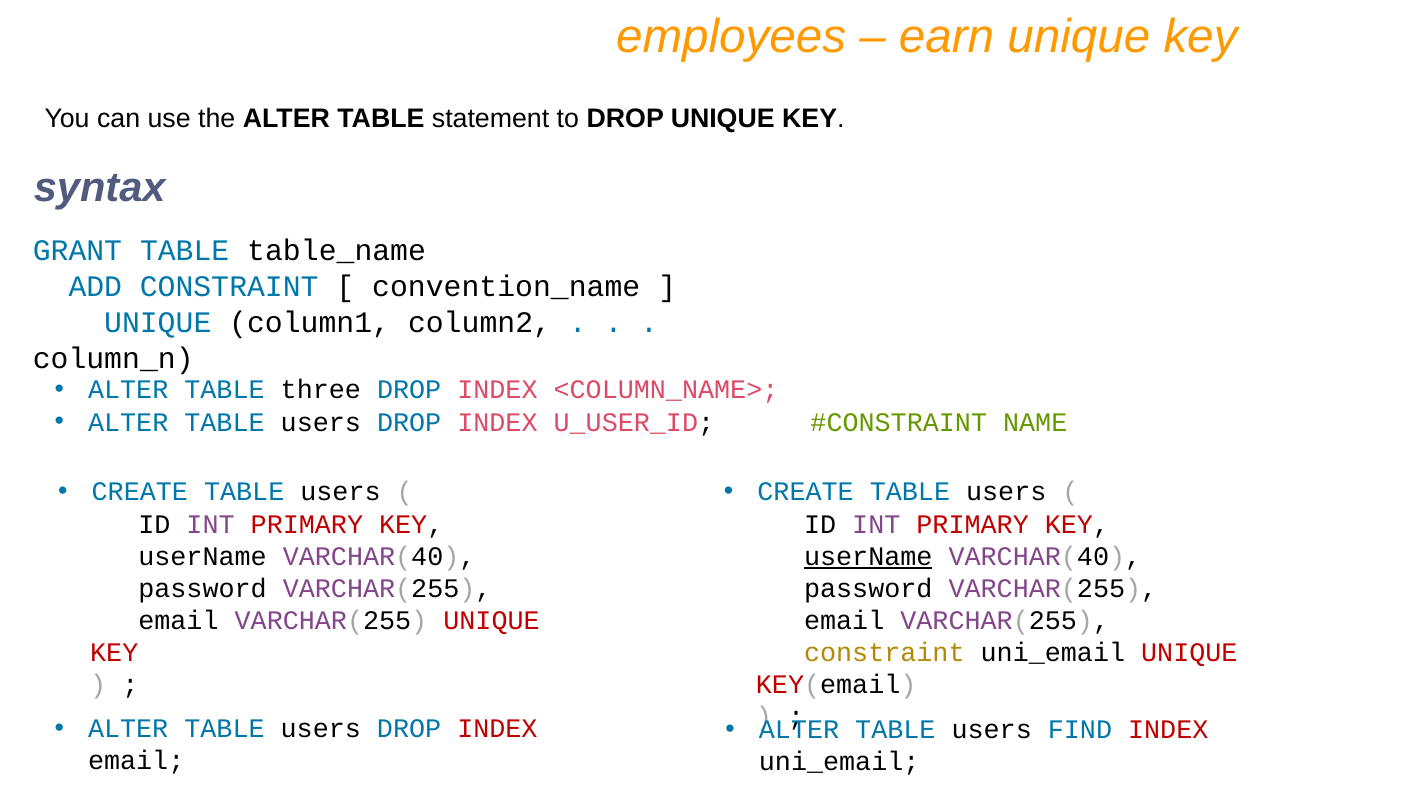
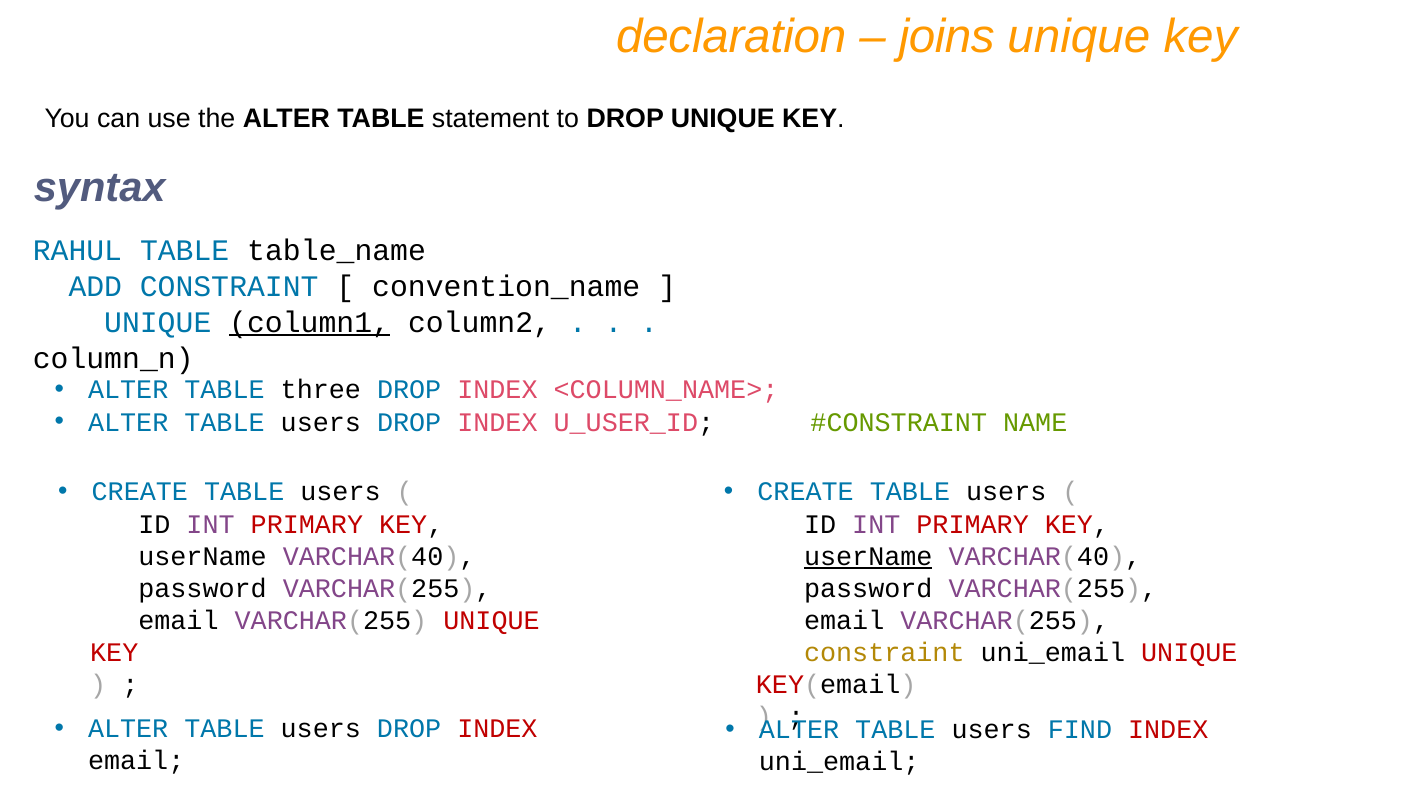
employees: employees -> declaration
earn: earn -> joins
GRANT: GRANT -> RAHUL
column1 underline: none -> present
